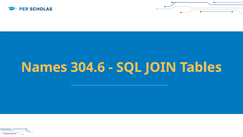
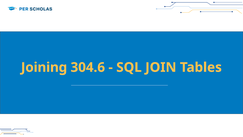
Names: Names -> Joining
